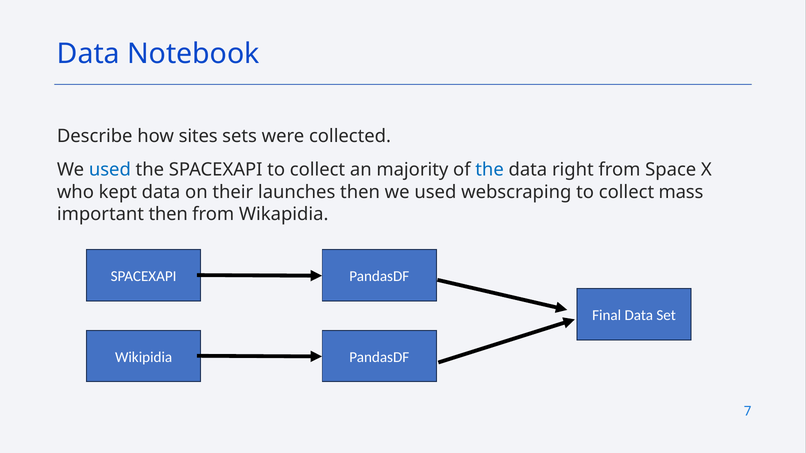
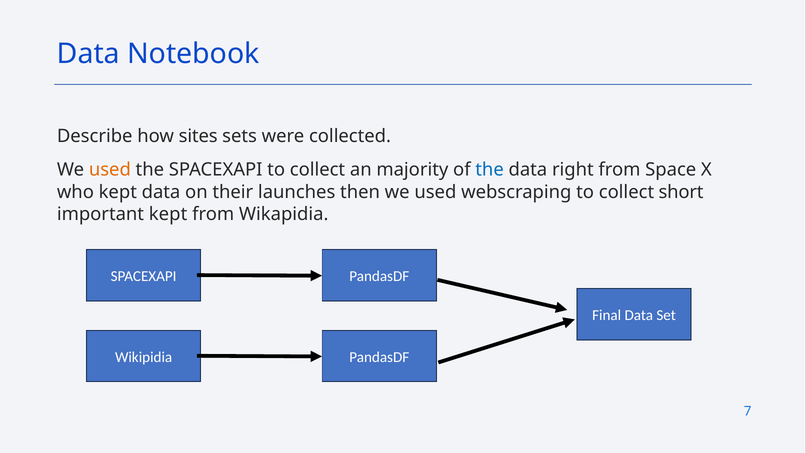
used at (110, 170) colour: blue -> orange
mass: mass -> short
important then: then -> kept
